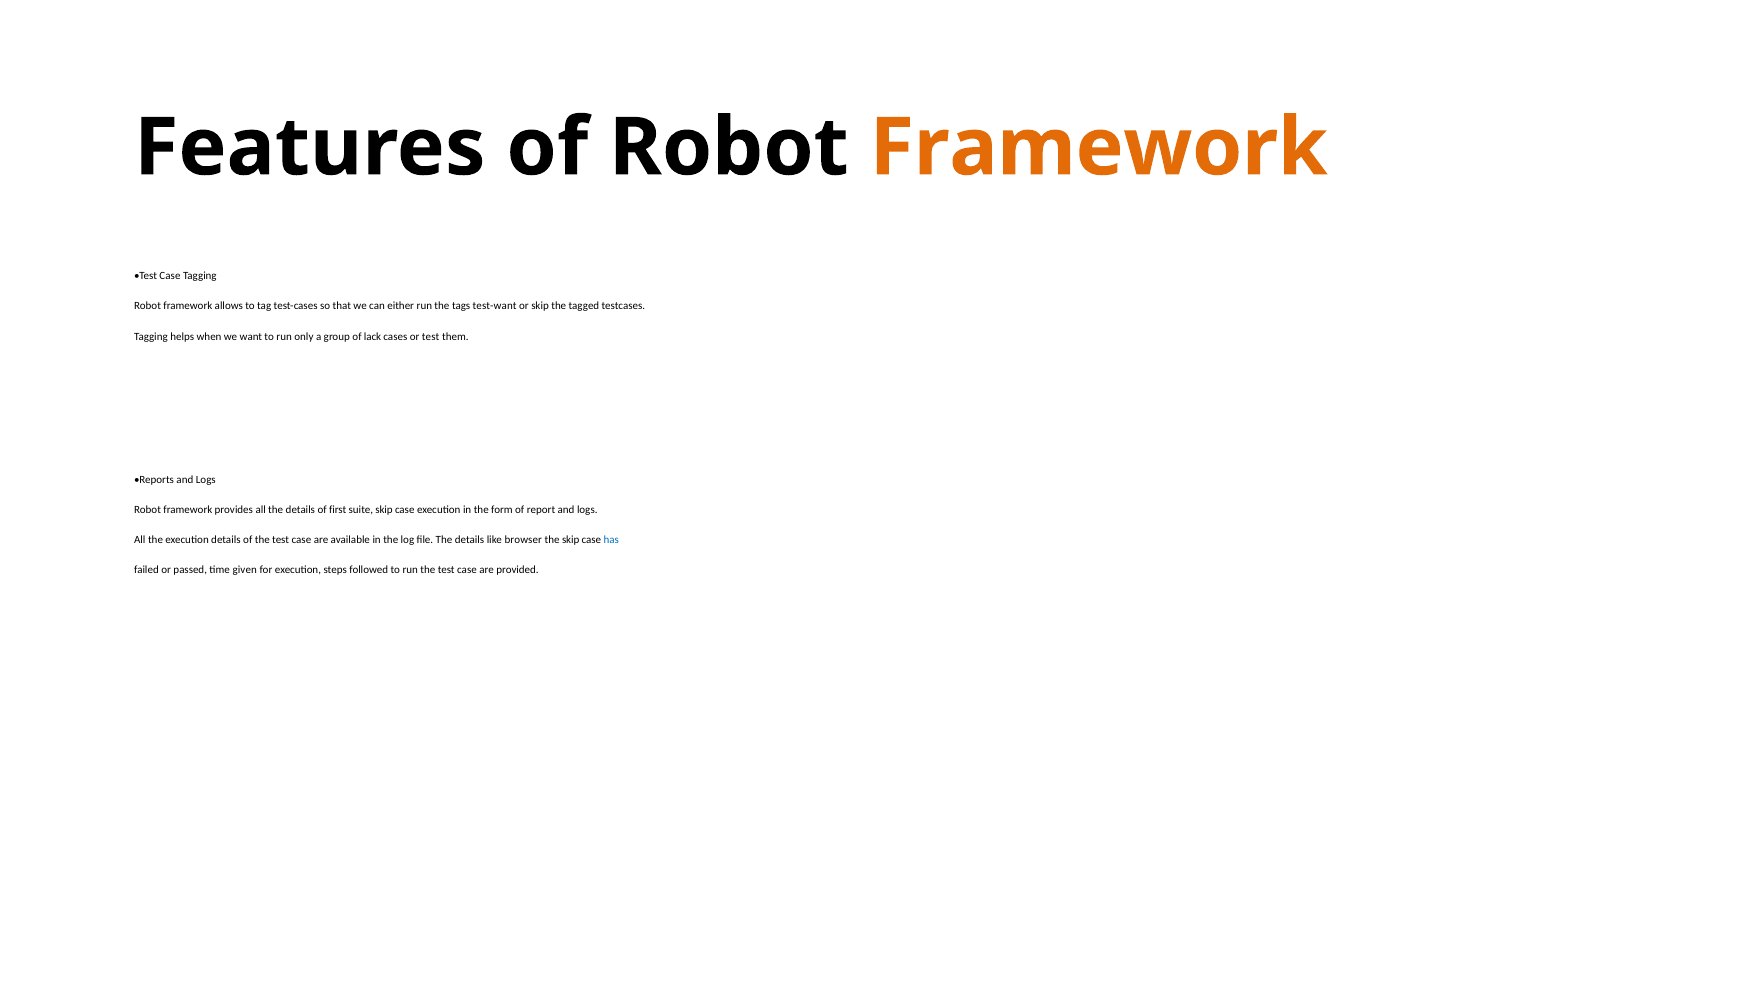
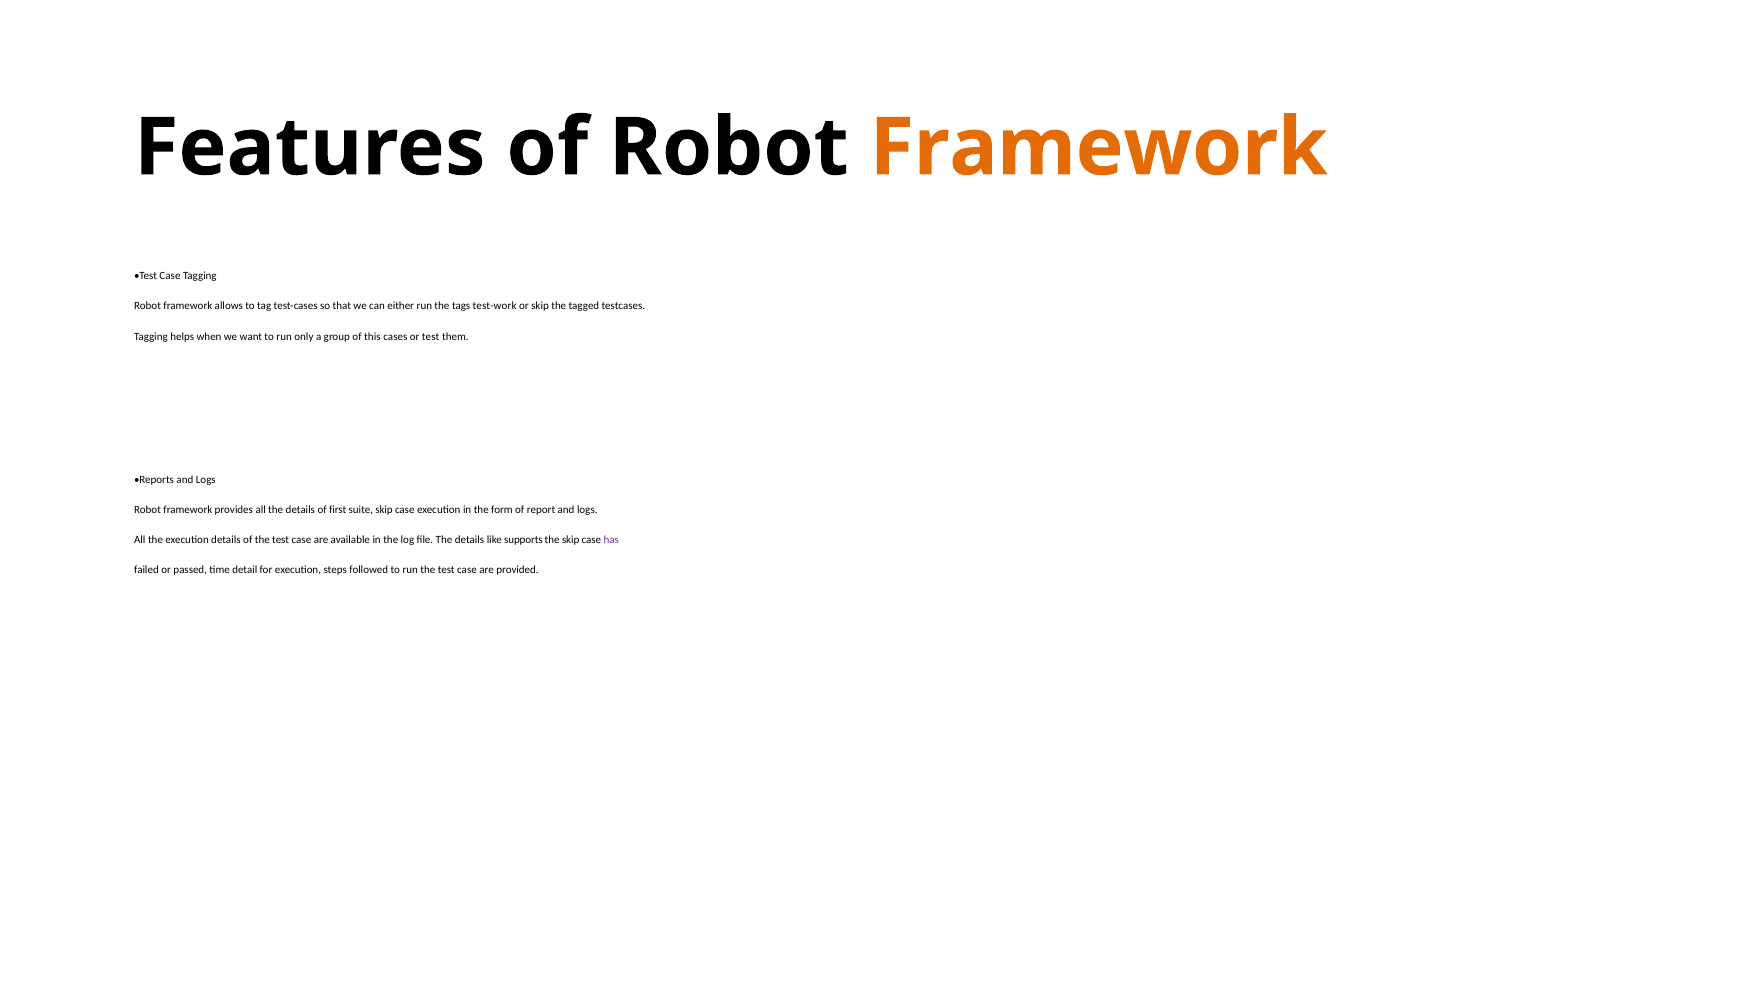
test-want: test-want -> test-work
lack: lack -> this
browser: browser -> supports
has colour: blue -> purple
given: given -> detail
